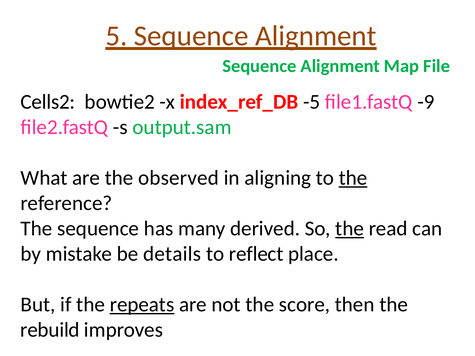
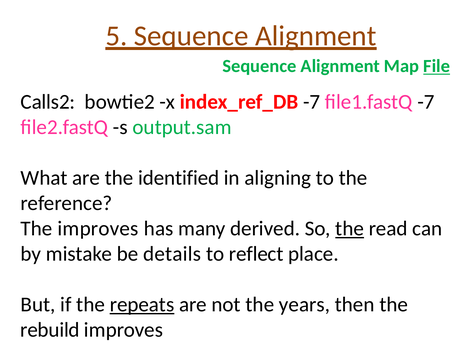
File underline: none -> present
Cells2: Cells2 -> Calls2
index_ref_DB -5: -5 -> -7
file1.fastQ -9: -9 -> -7
observed: observed -> identified
the at (353, 178) underline: present -> none
The sequence: sequence -> improves
score: score -> years
